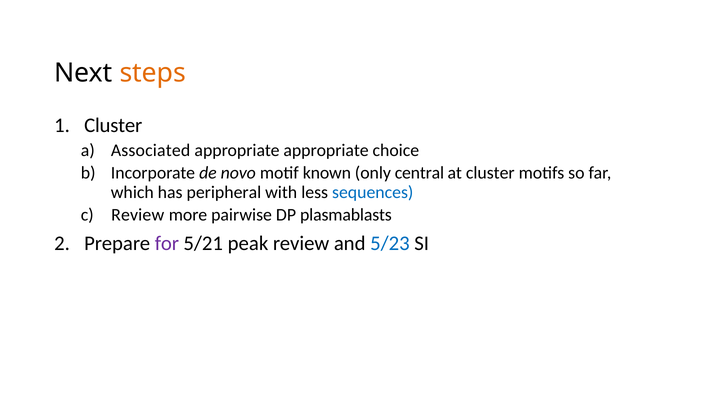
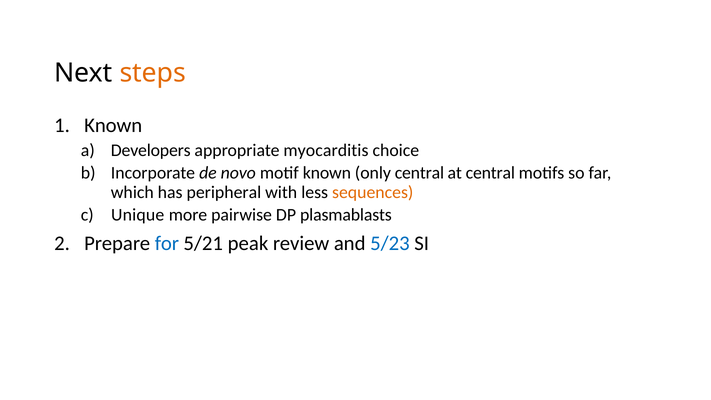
Cluster at (113, 126): Cluster -> Known
Associated: Associated -> Developers
appropriate appropriate: appropriate -> myocarditis
at cluster: cluster -> central
sequences colour: blue -> orange
Review at (138, 215): Review -> Unique
for colour: purple -> blue
